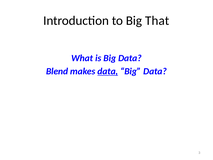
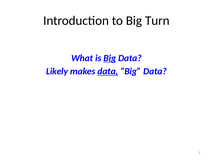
That: That -> Turn
Big at (110, 58) underline: none -> present
Blend: Blend -> Likely
